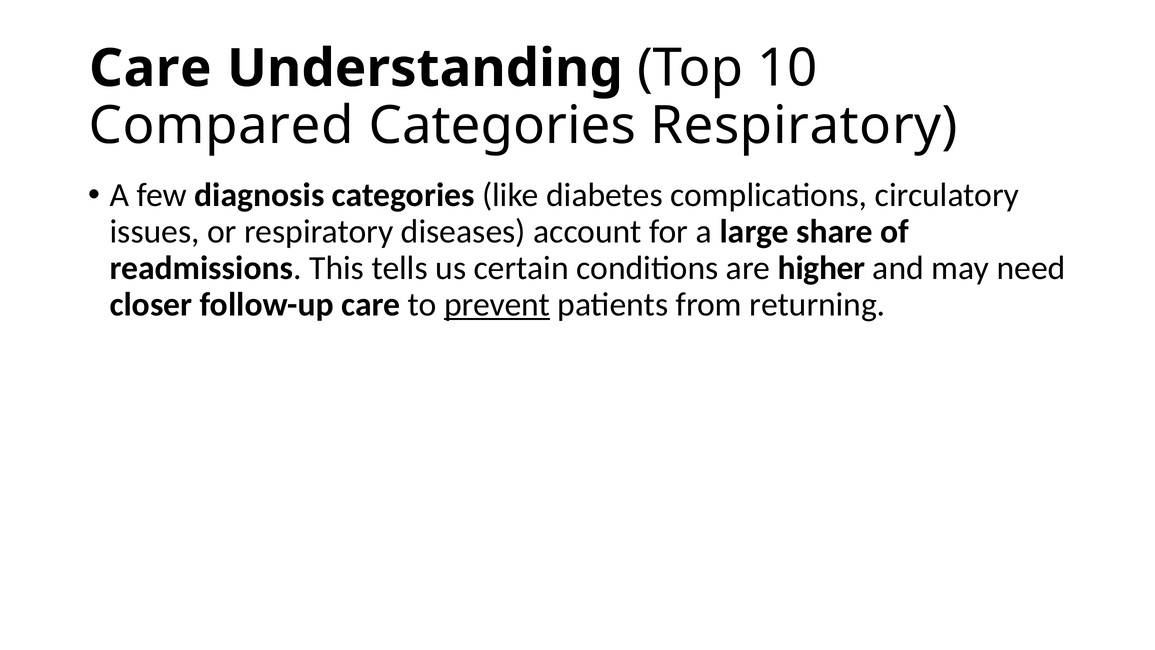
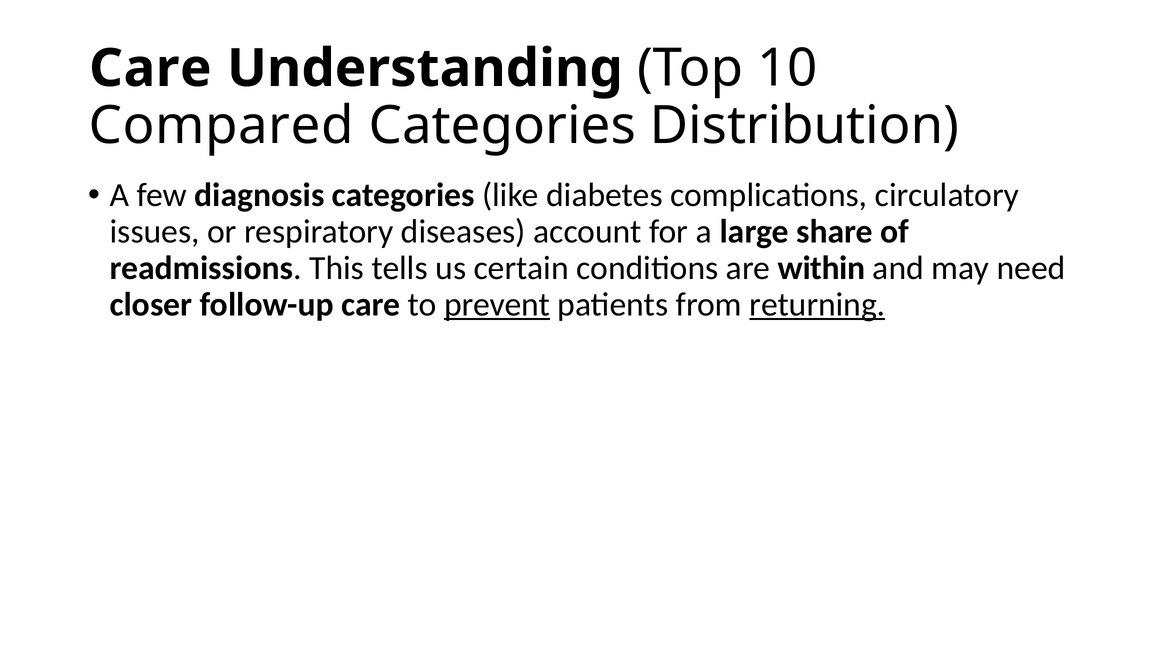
Categories Respiratory: Respiratory -> Distribution
higher: higher -> within
returning underline: none -> present
